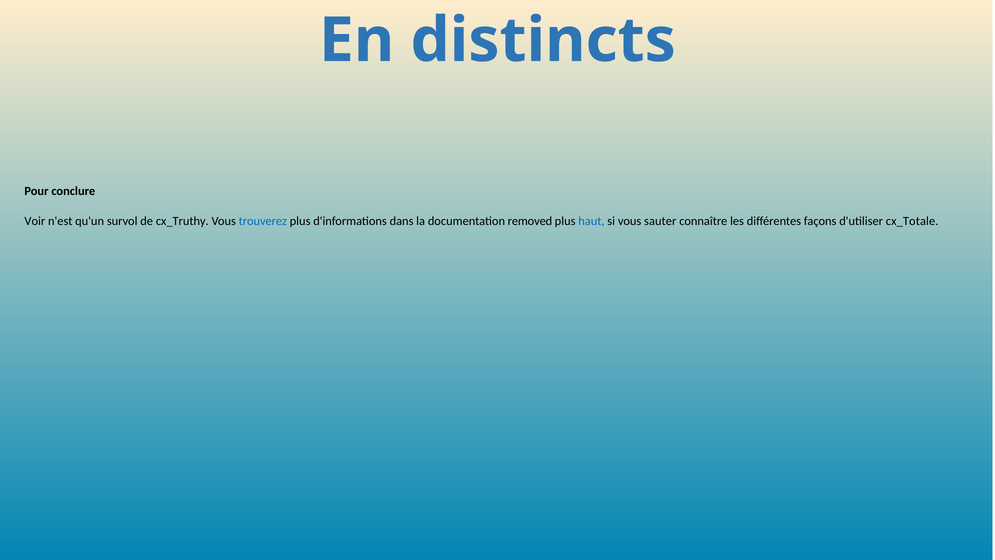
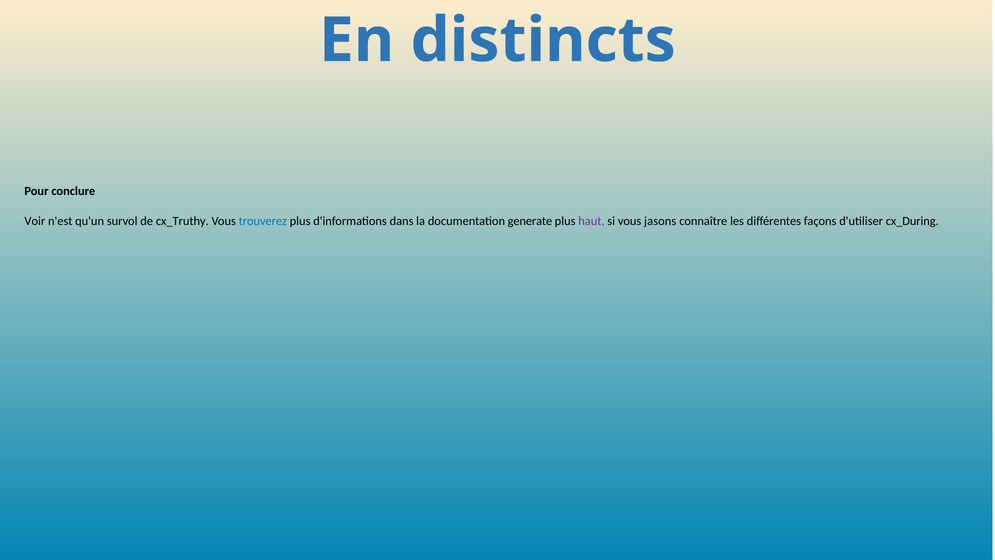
removed: removed -> generate
haut colour: blue -> purple
sauter: sauter -> jasons
cx_Totale: cx_Totale -> cx_During
